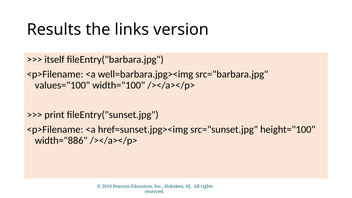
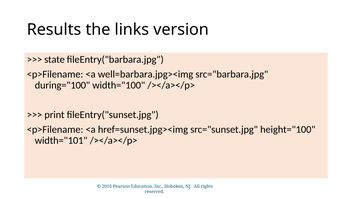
itself: itself -> state
values="100: values="100 -> during="100
width="886: width="886 -> width="101
